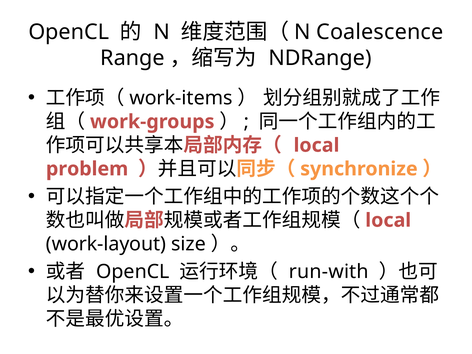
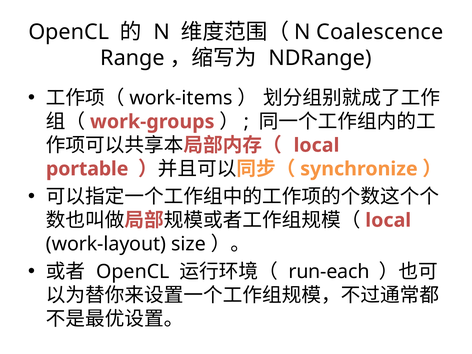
problem: problem -> portable
run-with: run-with -> run-each
